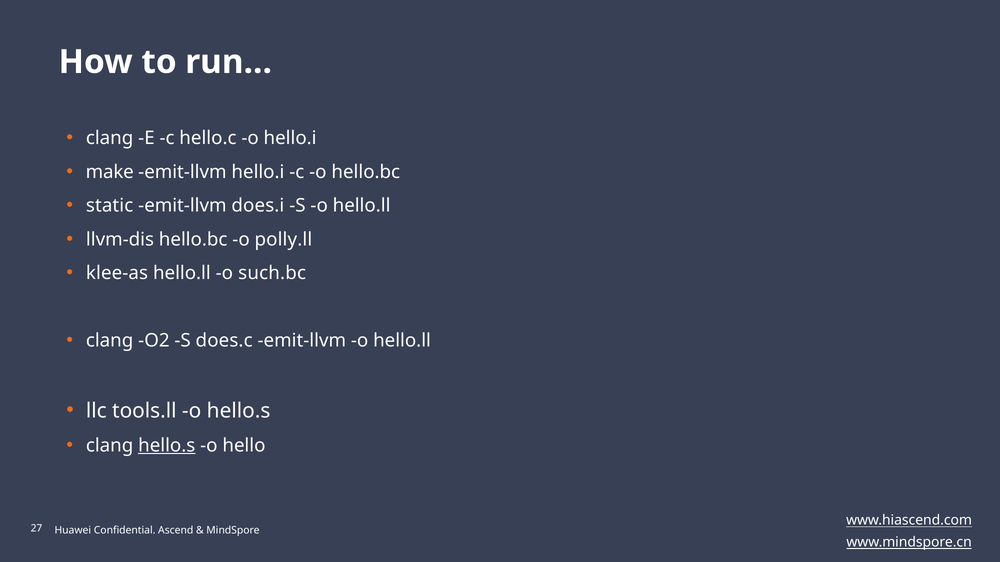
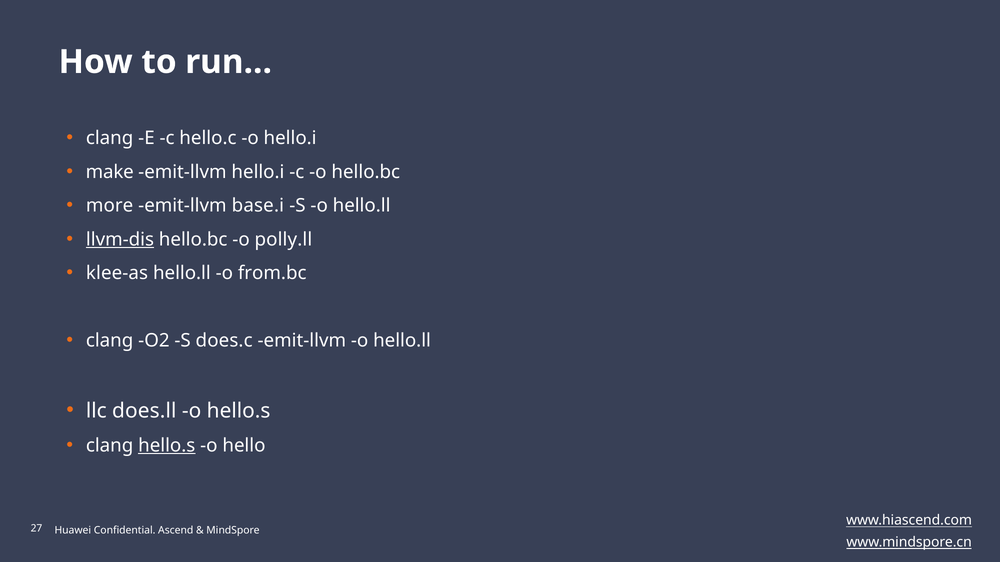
static: static -> more
does.i: does.i -> base.i
llvm-dis underline: none -> present
such.bc: such.bc -> from.bc
tools.ll: tools.ll -> does.ll
